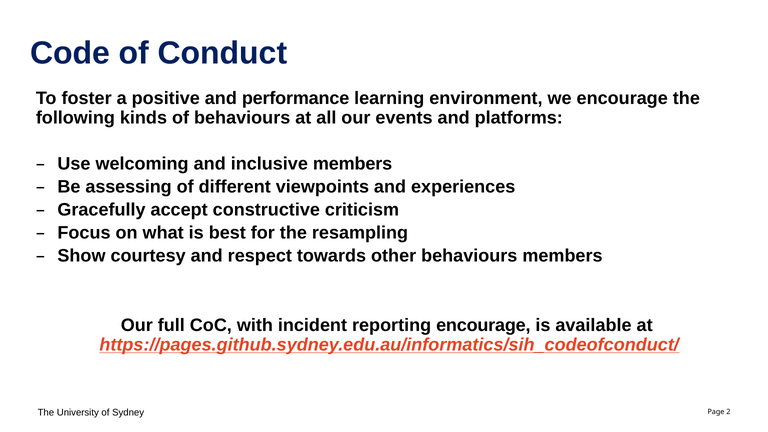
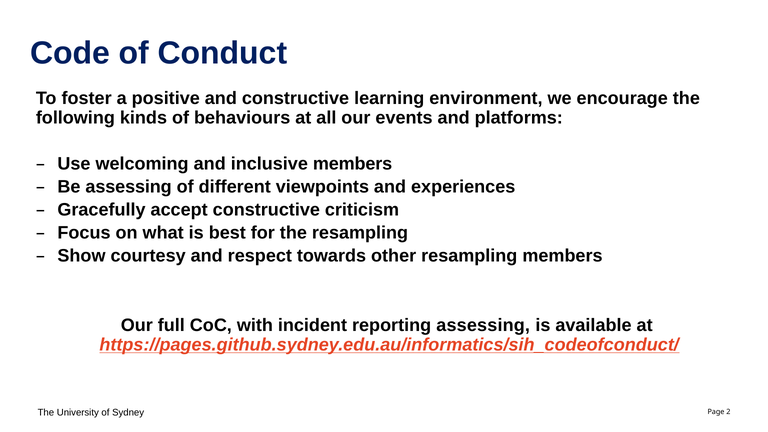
and performance: performance -> constructive
other behaviours: behaviours -> resampling
reporting encourage: encourage -> assessing
